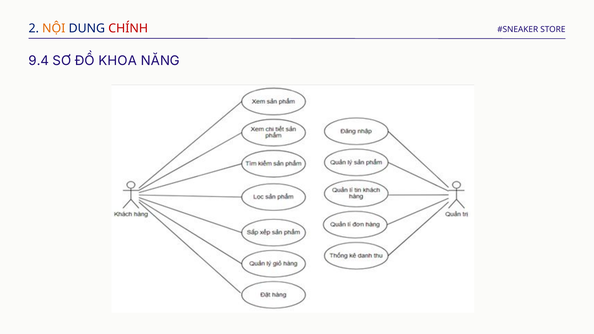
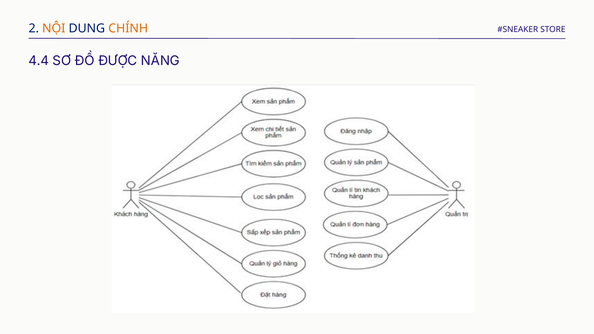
CHÍNH colour: red -> orange
9.4: 9.4 -> 4.4
KHOA: KHOA -> ĐƯỢC
